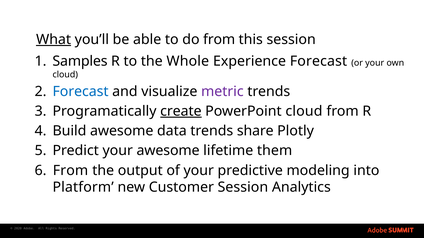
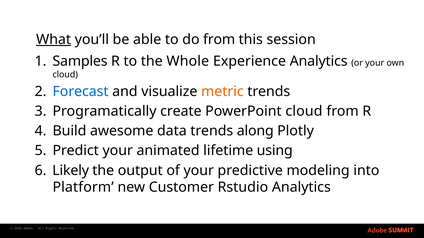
Experience Forecast: Forecast -> Analytics
metric colour: purple -> orange
create underline: present -> none
share: share -> along
your awesome: awesome -> animated
them: them -> using
From at (70, 171): From -> Likely
Customer Session: Session -> Rstudio
